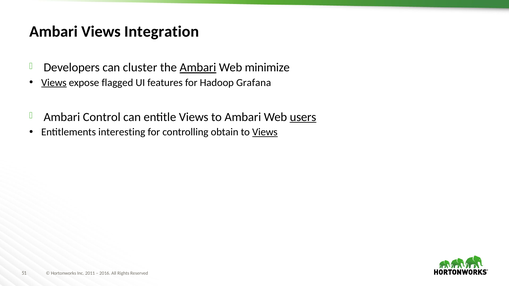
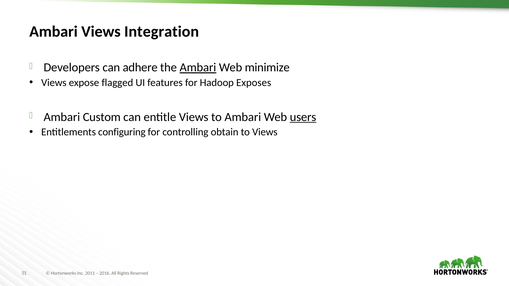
cluster: cluster -> adhere
Views at (54, 83) underline: present -> none
Grafana: Grafana -> Exposes
Control: Control -> Custom
interesting: interesting -> configuring
Views at (265, 132) underline: present -> none
